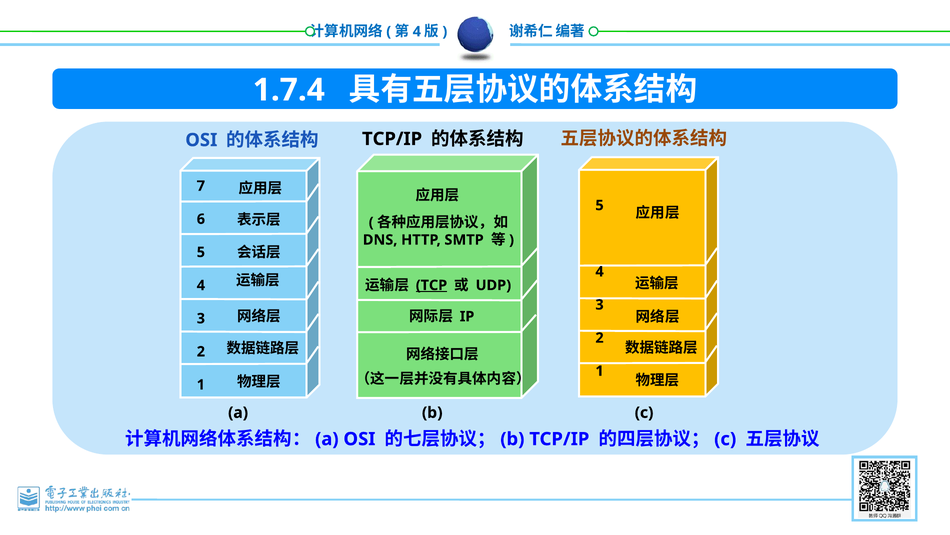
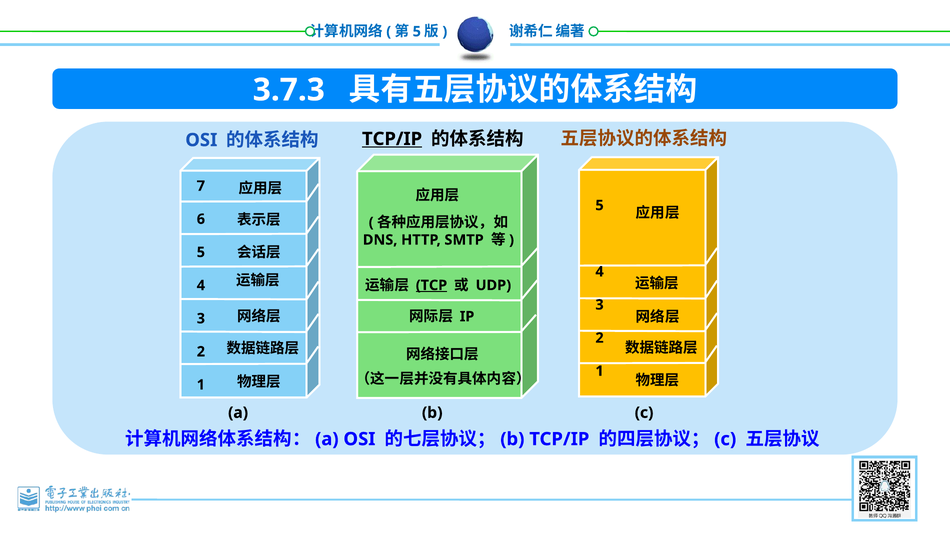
4 at (417, 32): 4 -> 5
1.7.4: 1.7.4 -> 3.7.3
TCP/IP at (392, 139) underline: none -> present
